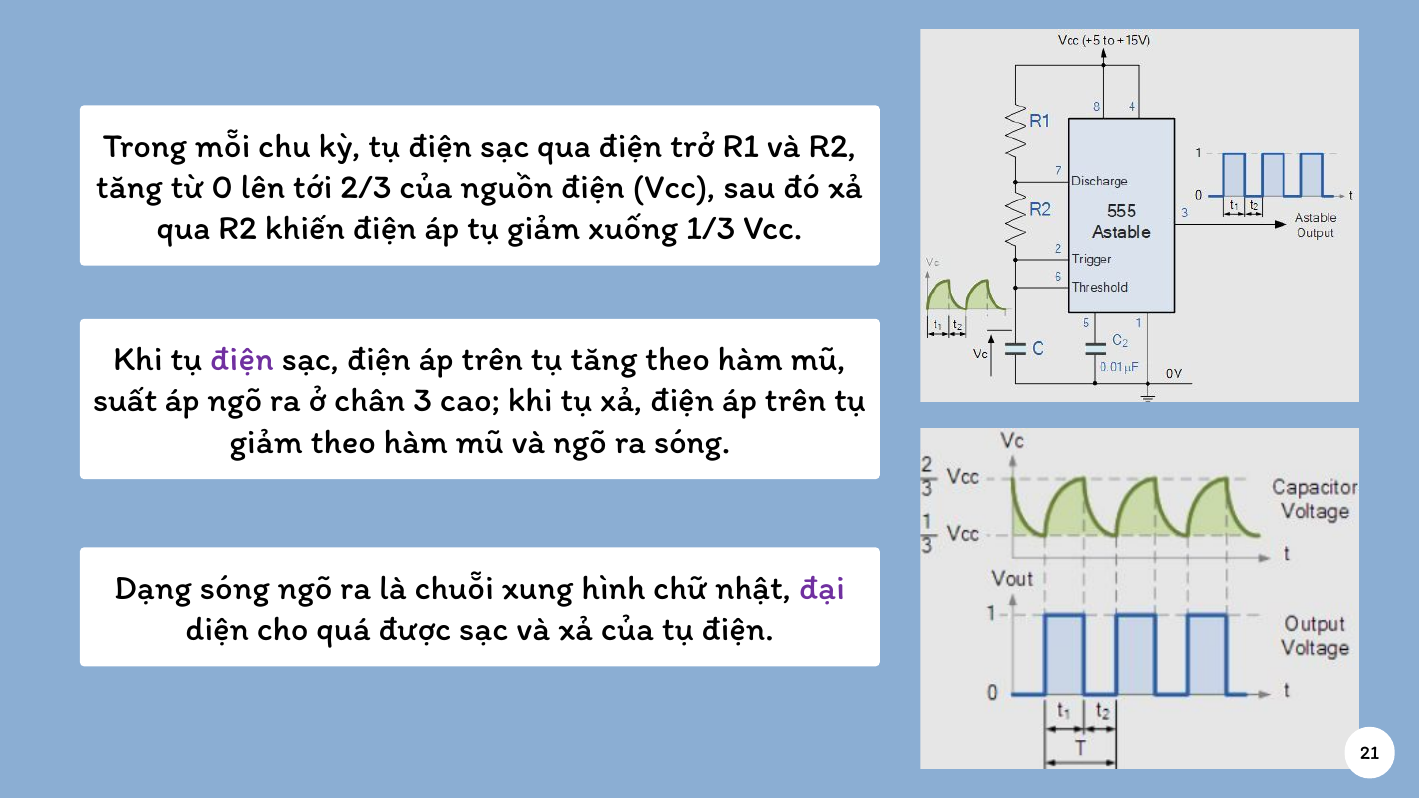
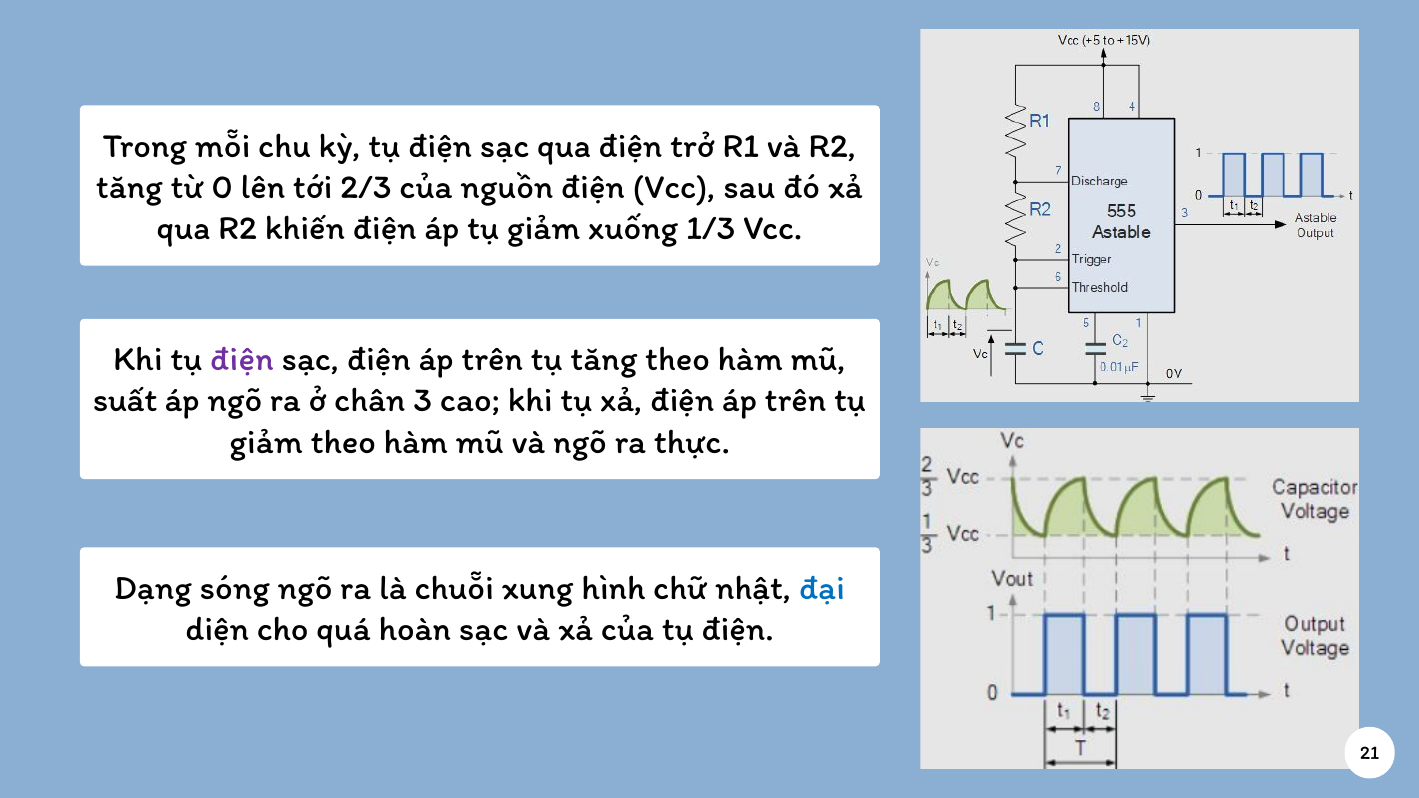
ra sóng: sóng -> thực
đại colour: purple -> blue
được: được -> hoàn
